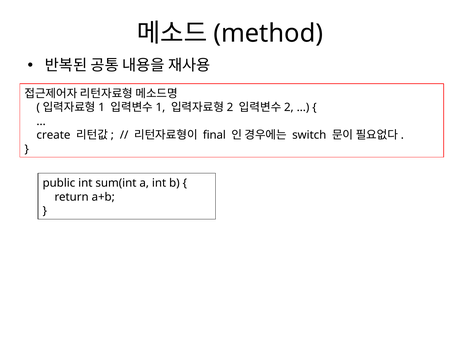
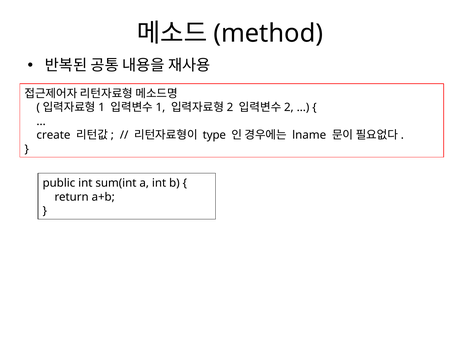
final: final -> type
switch: switch -> lname
